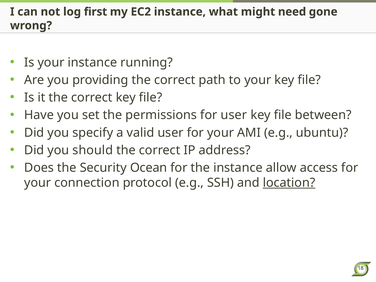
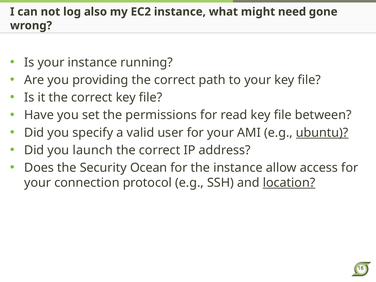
first: first -> also
for user: user -> read
ubuntu underline: none -> present
should: should -> launch
